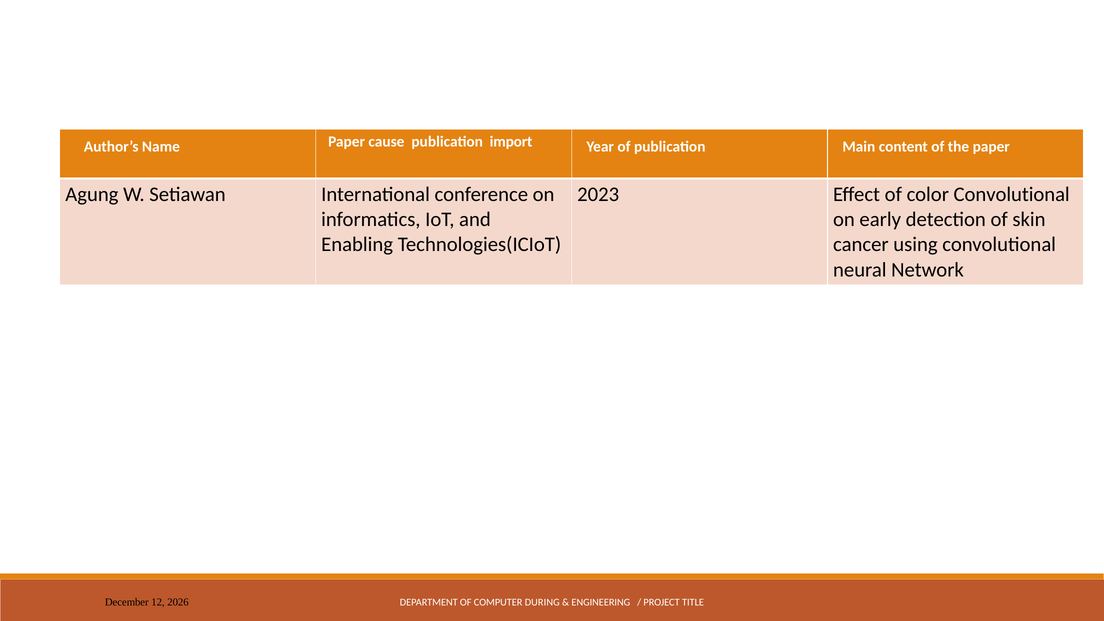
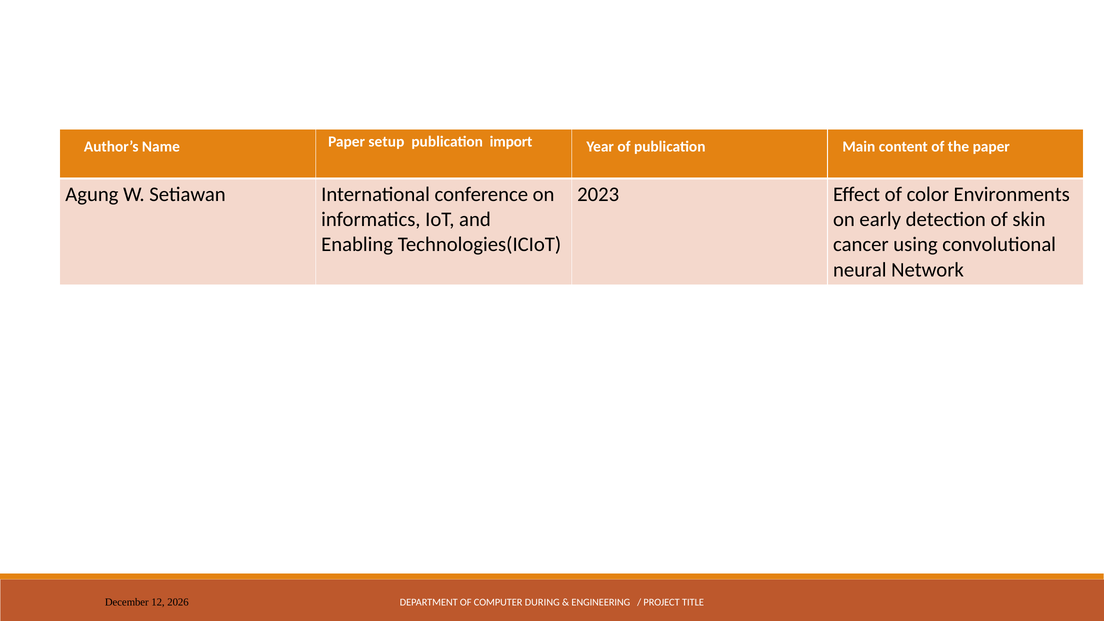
cause: cause -> setup
color Convolutional: Convolutional -> Environments
